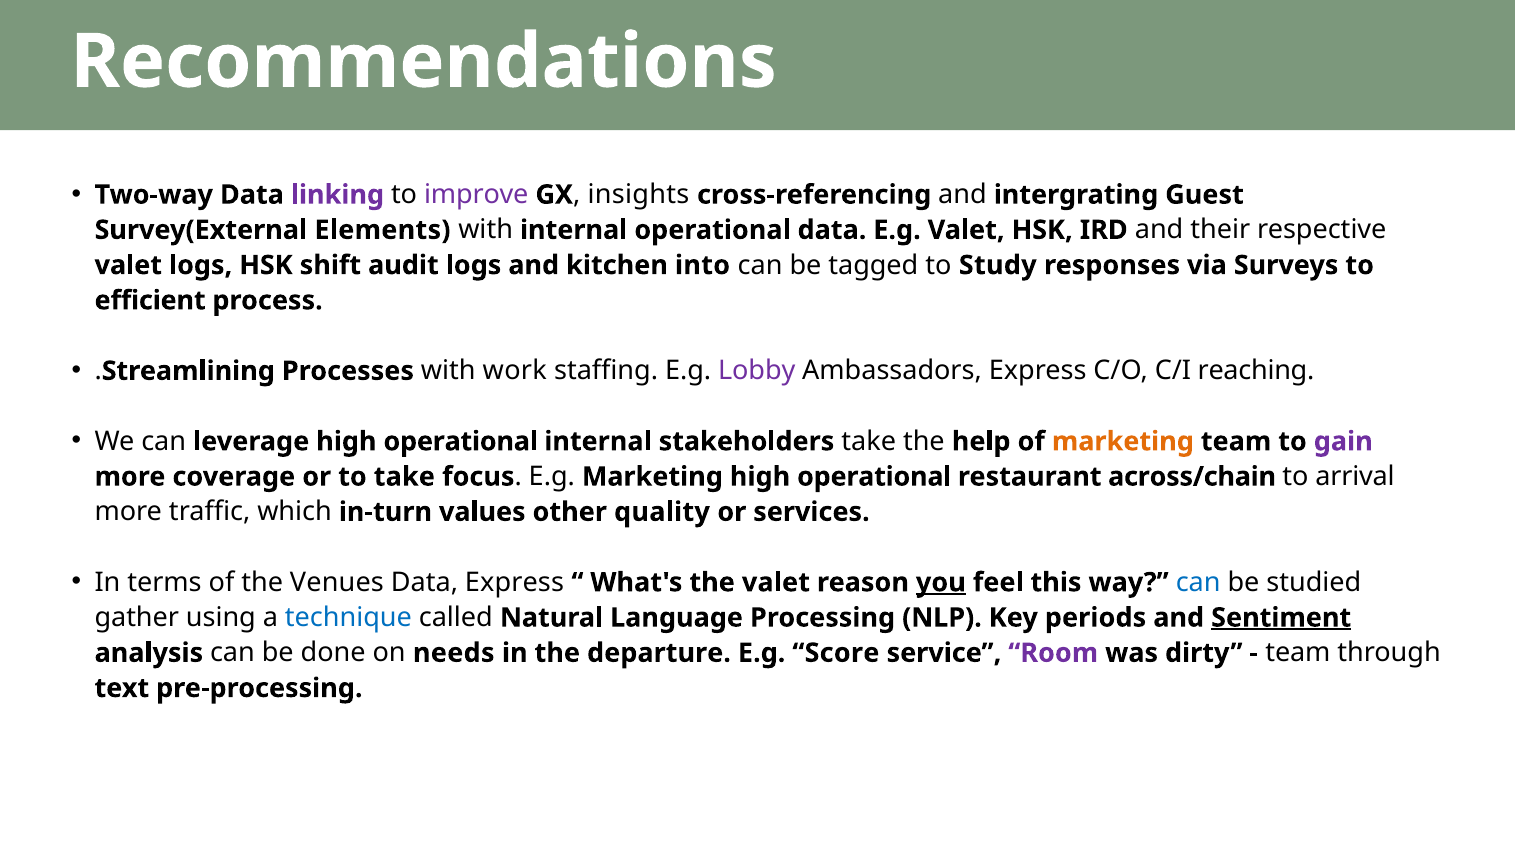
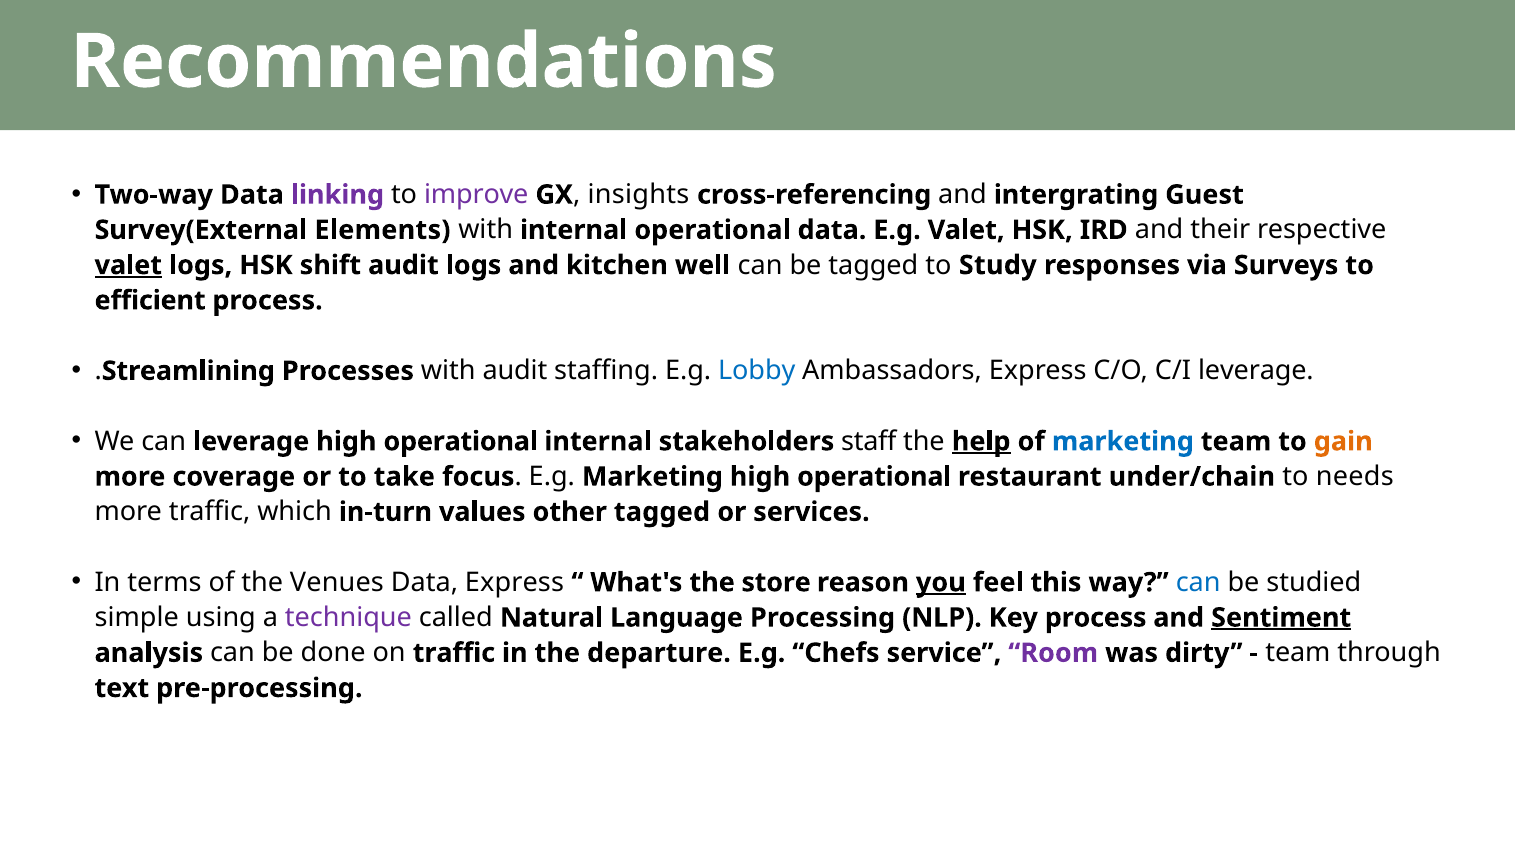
valet at (128, 265) underline: none -> present
into: into -> well
with work: work -> audit
Lobby colour: purple -> blue
C/I reaching: reaching -> leverage
stakeholders take: take -> staff
help underline: none -> present
marketing at (1123, 442) colour: orange -> blue
gain colour: purple -> orange
across/chain: across/chain -> under/chain
arrival: arrival -> needs
other quality: quality -> tagged
the valet: valet -> store
gather: gather -> simple
technique colour: blue -> purple
Key periods: periods -> process
on needs: needs -> traffic
Score: Score -> Chefs
